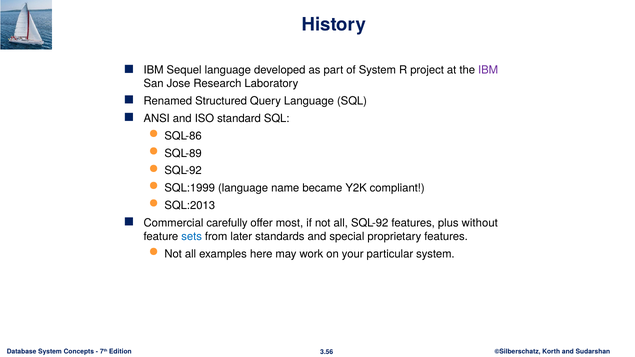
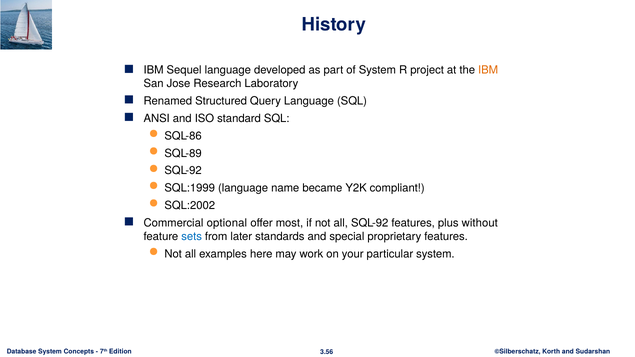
IBM at (488, 70) colour: purple -> orange
SQL:2013: SQL:2013 -> SQL:2002
carefully: carefully -> optional
